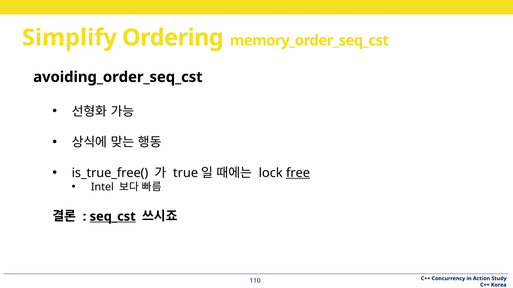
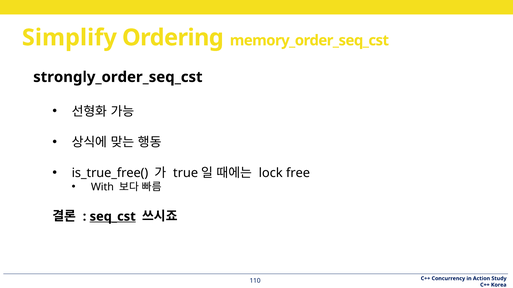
avoiding_order_seq_cst: avoiding_order_seq_cst -> strongly_order_seq_cst
free underline: present -> none
Intel: Intel -> With
